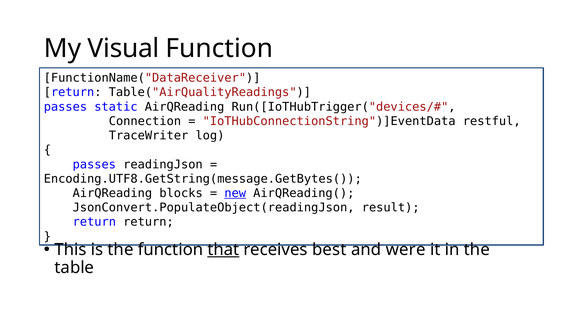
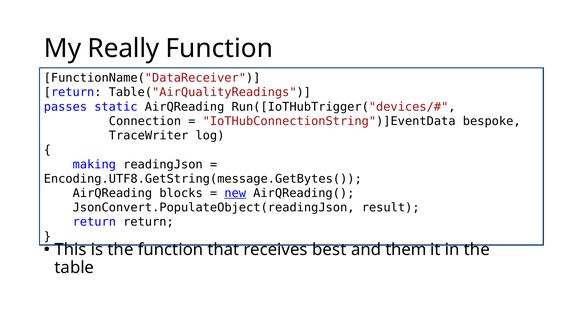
Visual: Visual -> Really
restful: restful -> bespoke
passes at (94, 164): passes -> making
that underline: present -> none
were: were -> them
